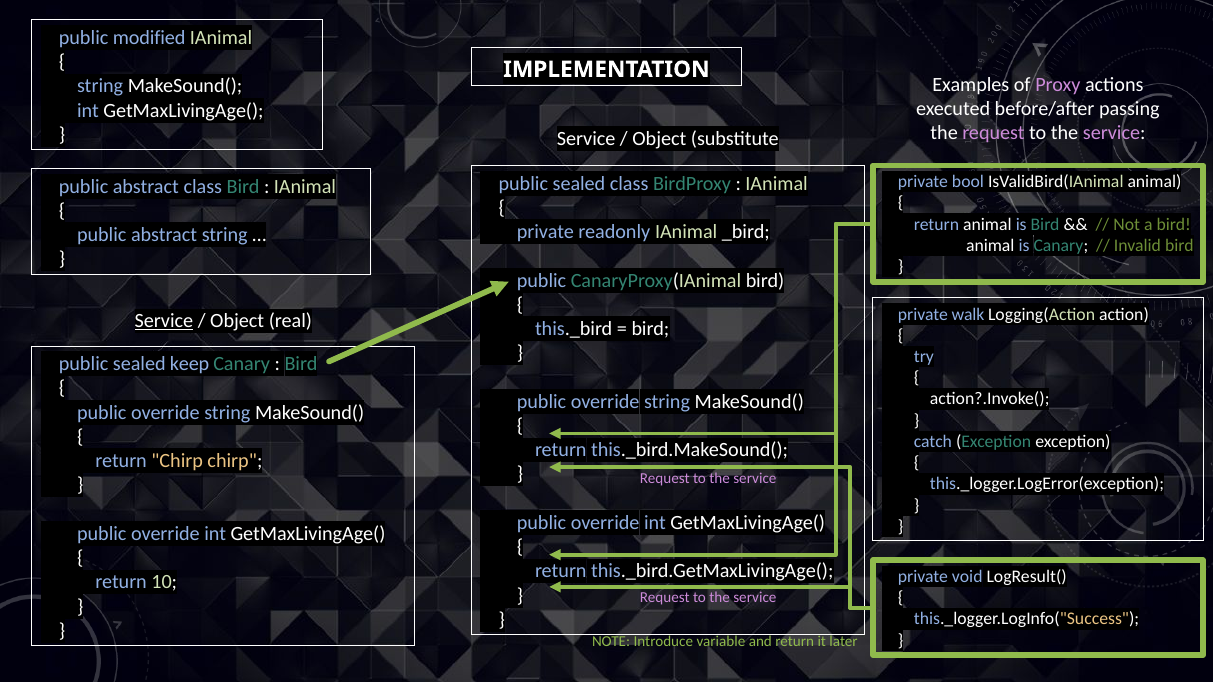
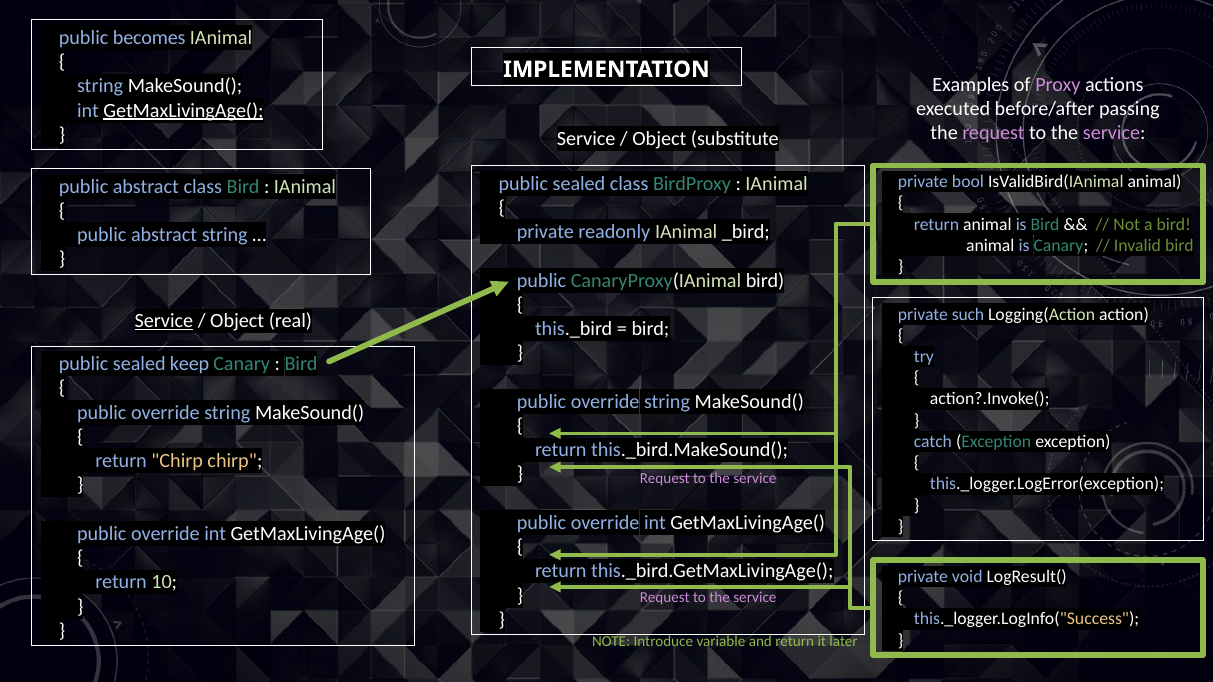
modified: modified -> becomes
GetMaxLivingAge( at (183, 110) underline: none -> present
walk: walk -> such
